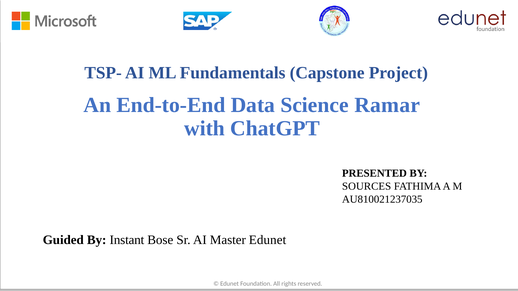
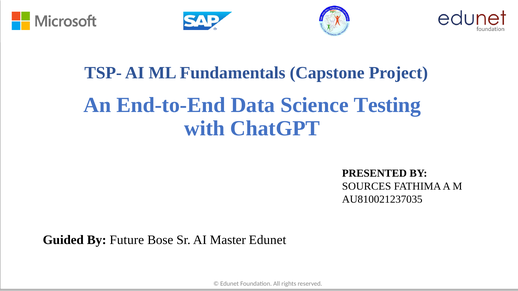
Ramar: Ramar -> Testing
Instant: Instant -> Future
